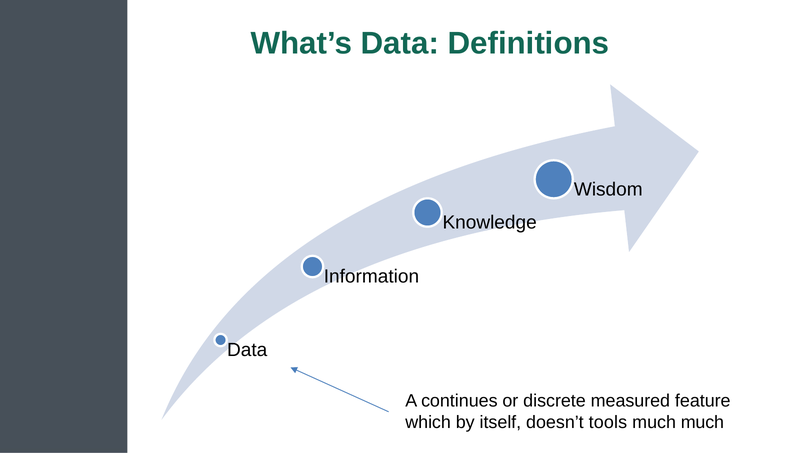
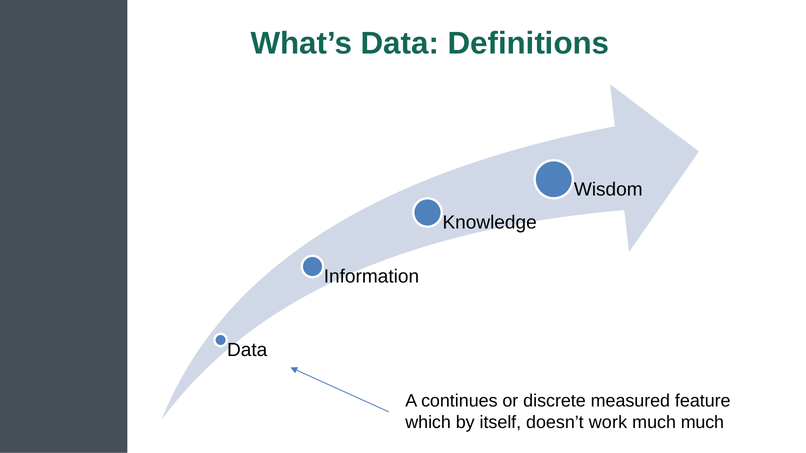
tools: tools -> work
